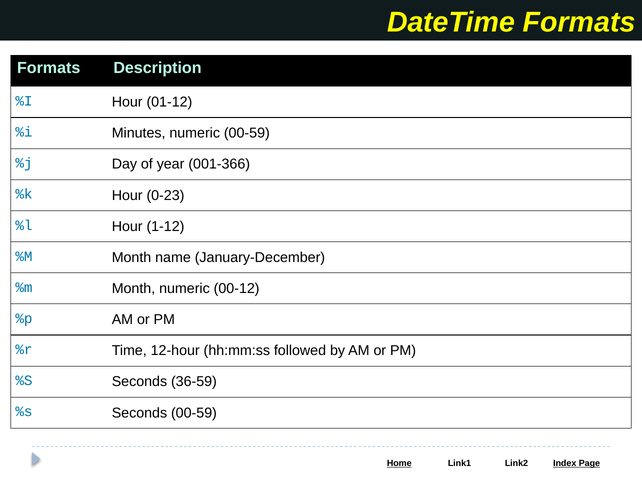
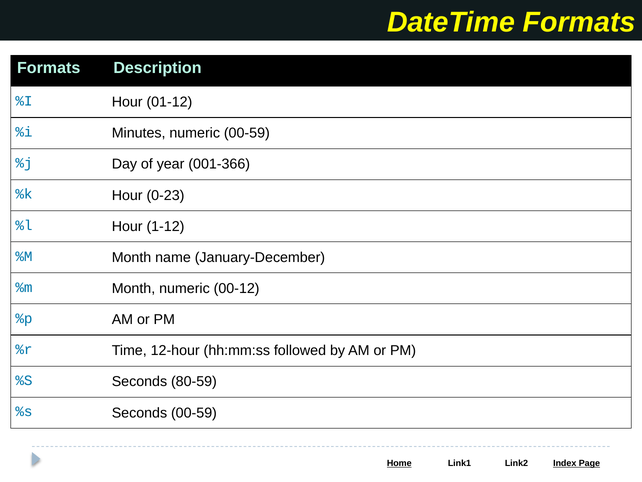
36-59: 36-59 -> 80-59
